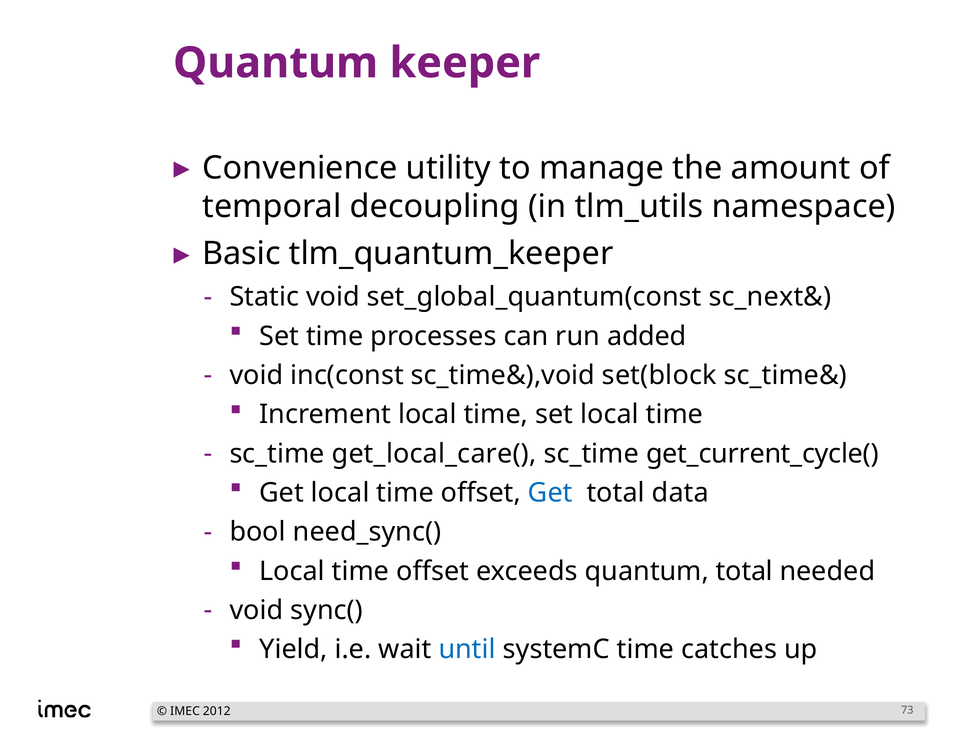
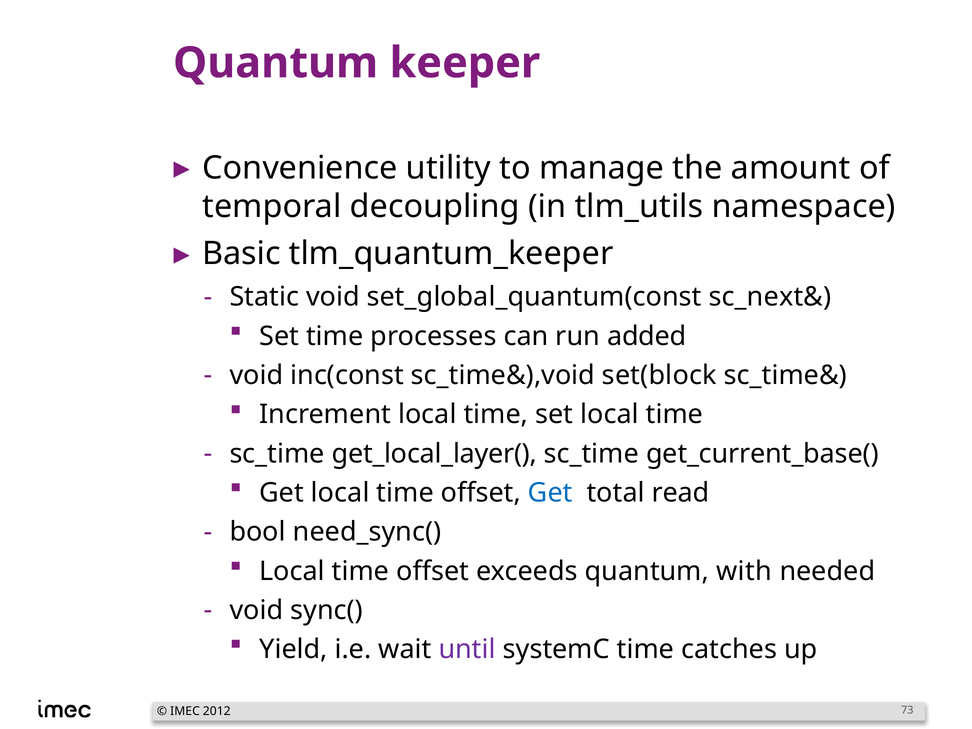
get_local_care(: get_local_care( -> get_local_layer(
get_current_cycle(: get_current_cycle( -> get_current_base(
data: data -> read
quantum total: total -> with
until colour: blue -> purple
